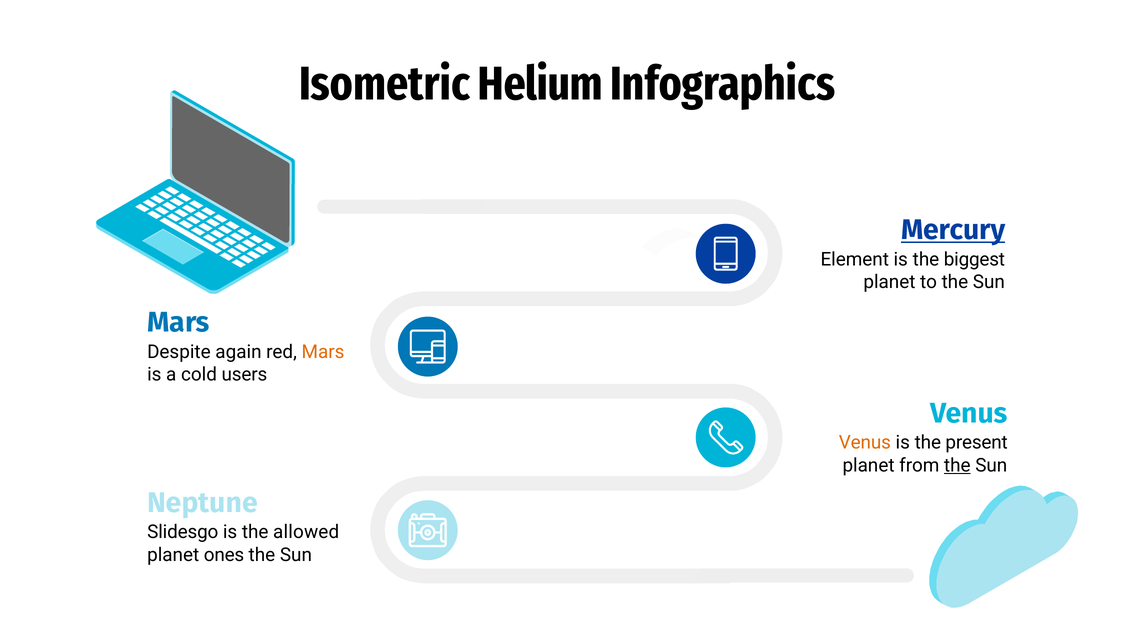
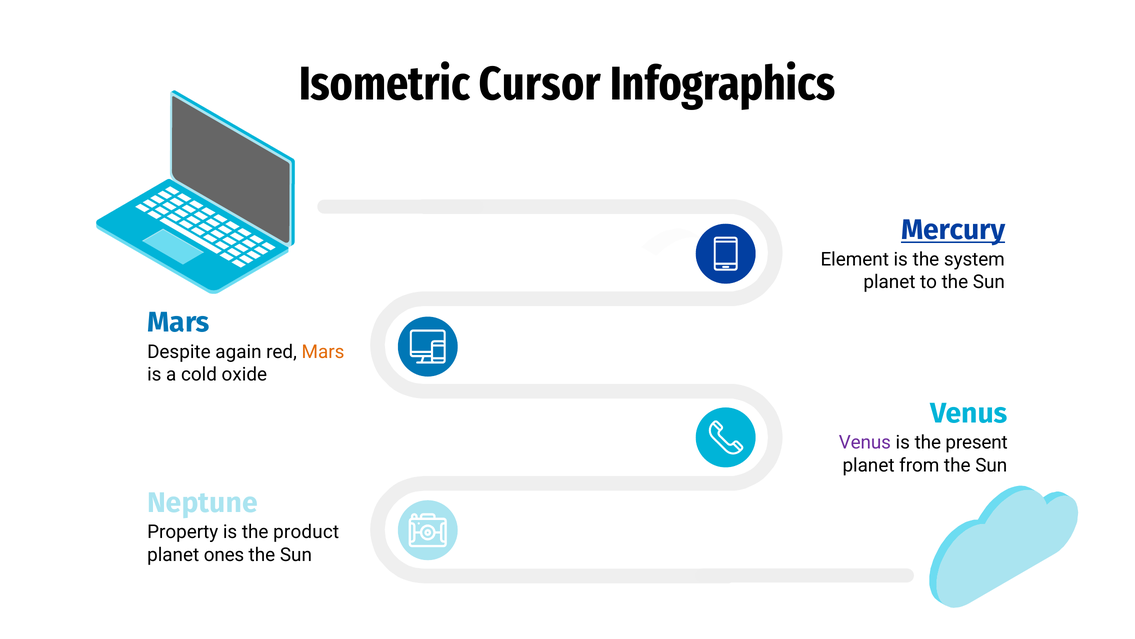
Helium: Helium -> Cursor
biggest: biggest -> system
users: users -> oxide
Venus at (865, 442) colour: orange -> purple
the at (957, 465) underline: present -> none
Slidesgo: Slidesgo -> Property
allowed: allowed -> product
